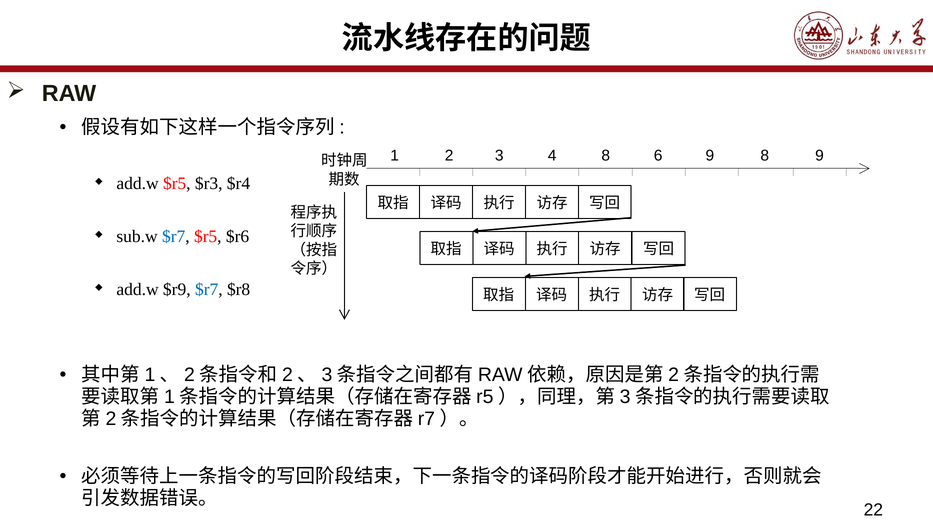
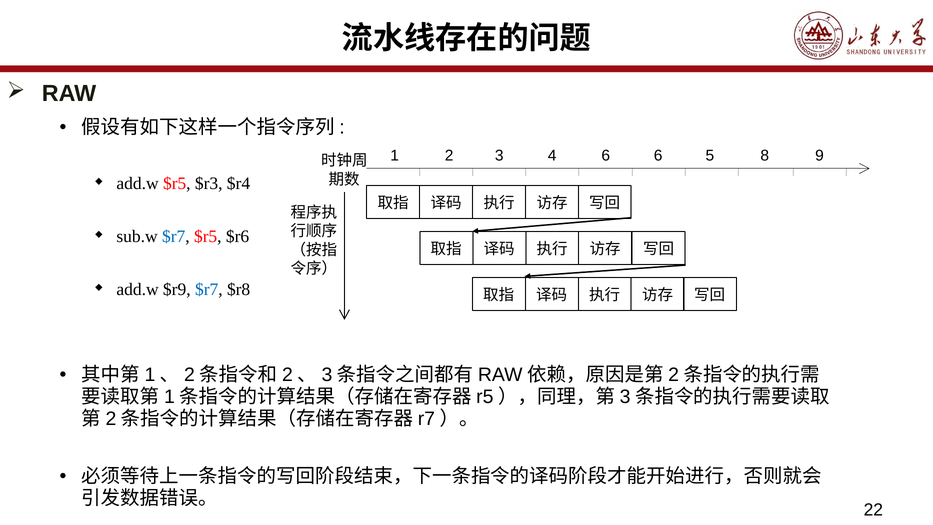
4 8: 8 -> 6
6 9: 9 -> 5
